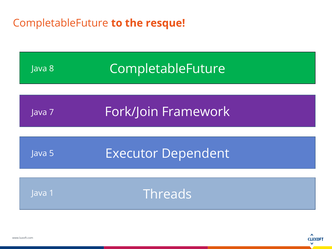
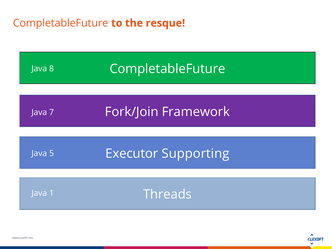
Dependent: Dependent -> Supporting
